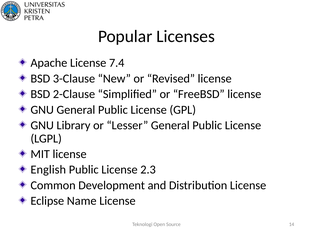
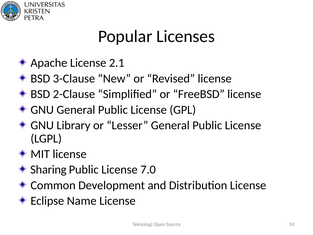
7.4: 7.4 -> 2.1
English: English -> Sharing
2.3: 2.3 -> 7.0
